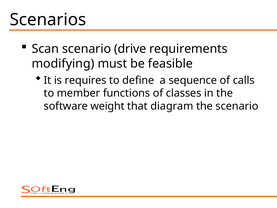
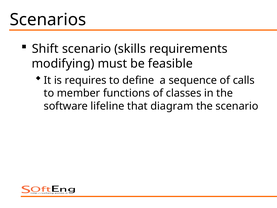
Scan: Scan -> Shift
drive: drive -> skills
weight: weight -> lifeline
